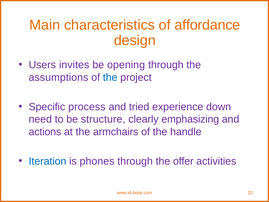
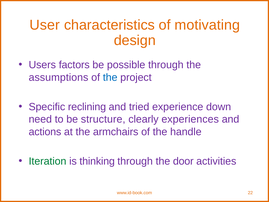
Main: Main -> User
affordance: affordance -> motivating
invites: invites -> factors
opening: opening -> possible
process: process -> reclining
emphasizing: emphasizing -> experiences
Iteration colour: blue -> green
phones: phones -> thinking
offer: offer -> door
